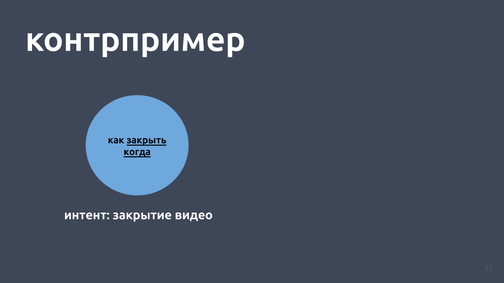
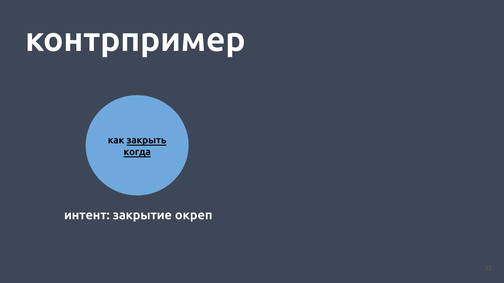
видео: видео -> окреп
